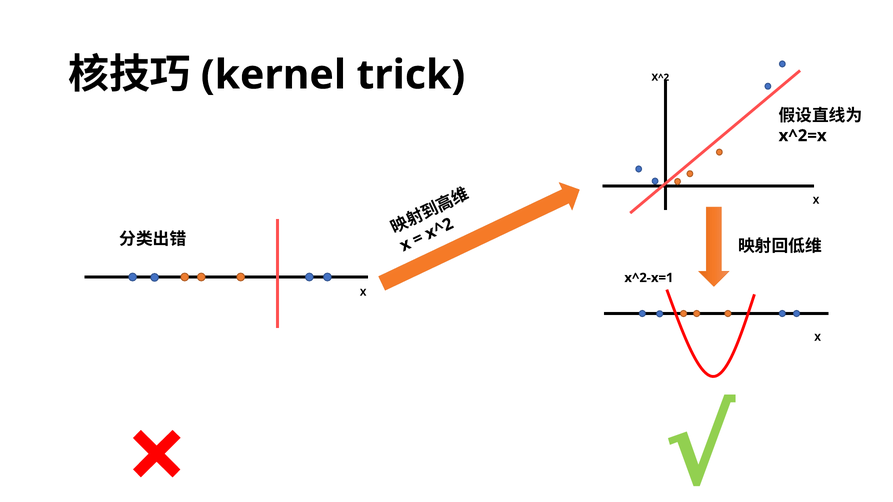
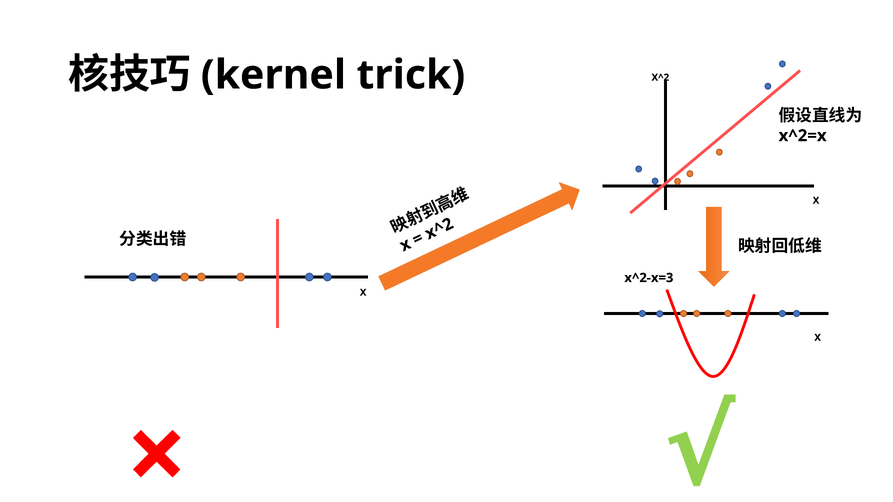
x^2-x=1: x^2-x=1 -> x^2-x=3
